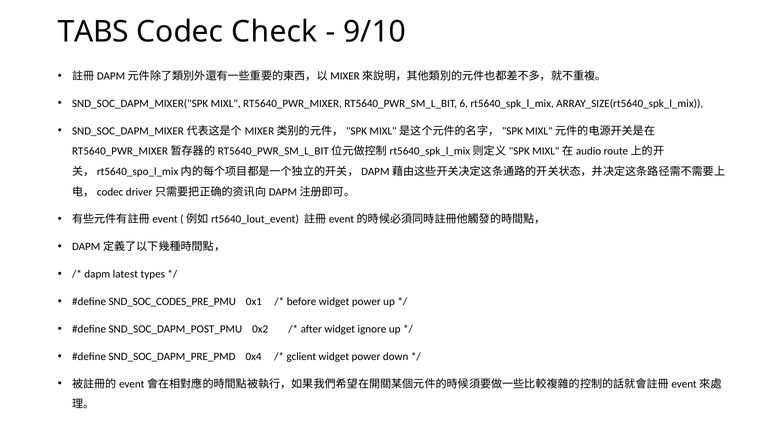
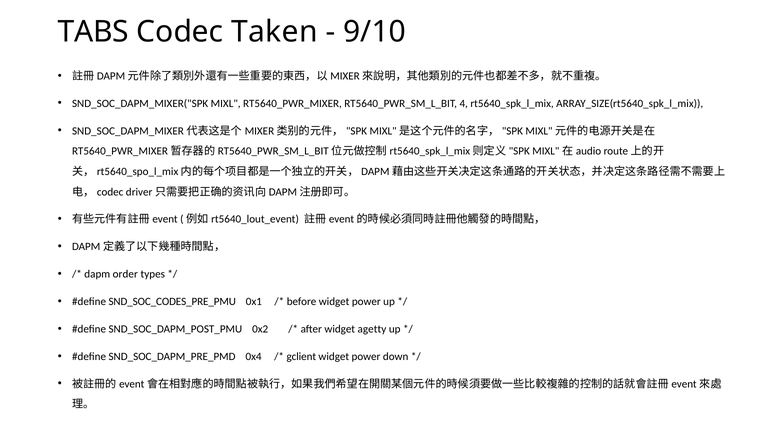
Check: Check -> Taken
6: 6 -> 4
latest: latest -> order
ignore: ignore -> agetty
